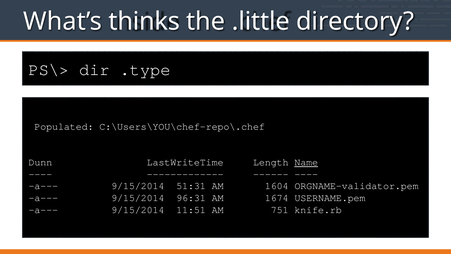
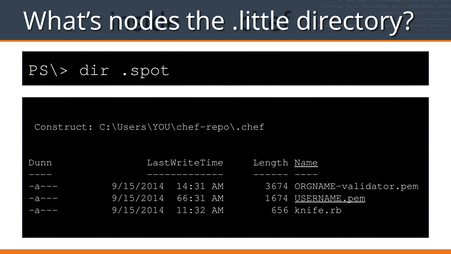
thinks: thinks -> nodes
.type: .type -> .spot
Populated: Populated -> Construct
51:31: 51:31 -> 14:31
1604: 1604 -> 3674
96:31: 96:31 -> 66:31
USERNAME.pem underline: none -> present
11:51: 11:51 -> 11:32
751: 751 -> 656
